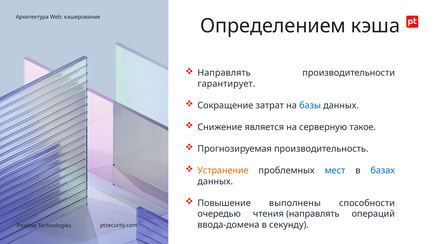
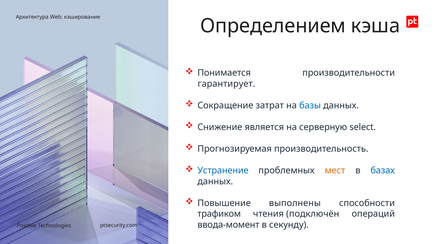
Направлять at (224, 73): Направлять -> Понимается
такое: такое -> select
Устранение colour: orange -> blue
мест colour: blue -> orange
очередью: очередью -> трафиком
чтения направлять: направлять -> подключён
ввода-домена: ввода-домена -> ввода-момент
